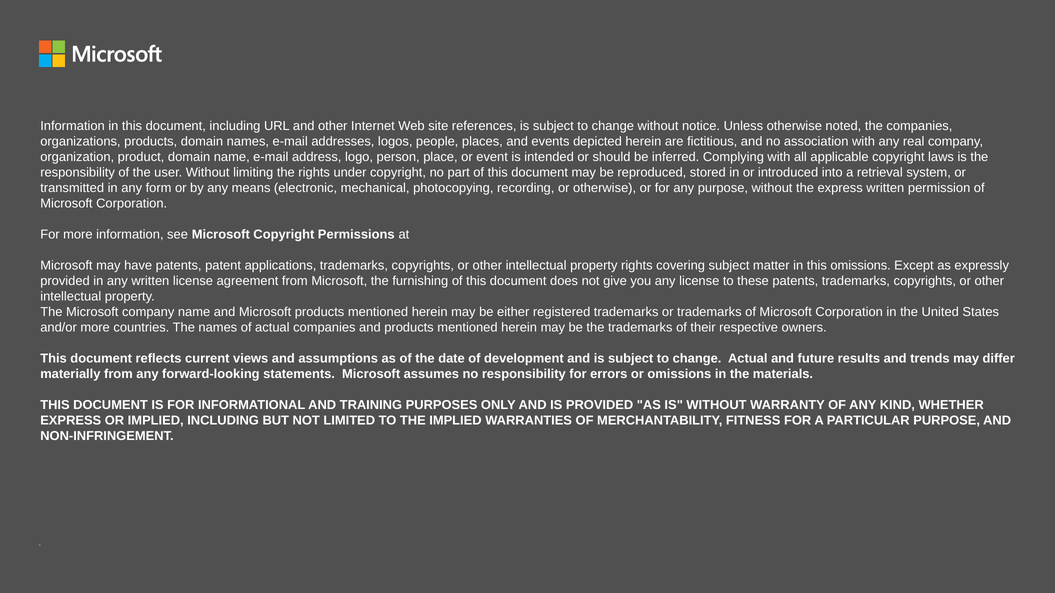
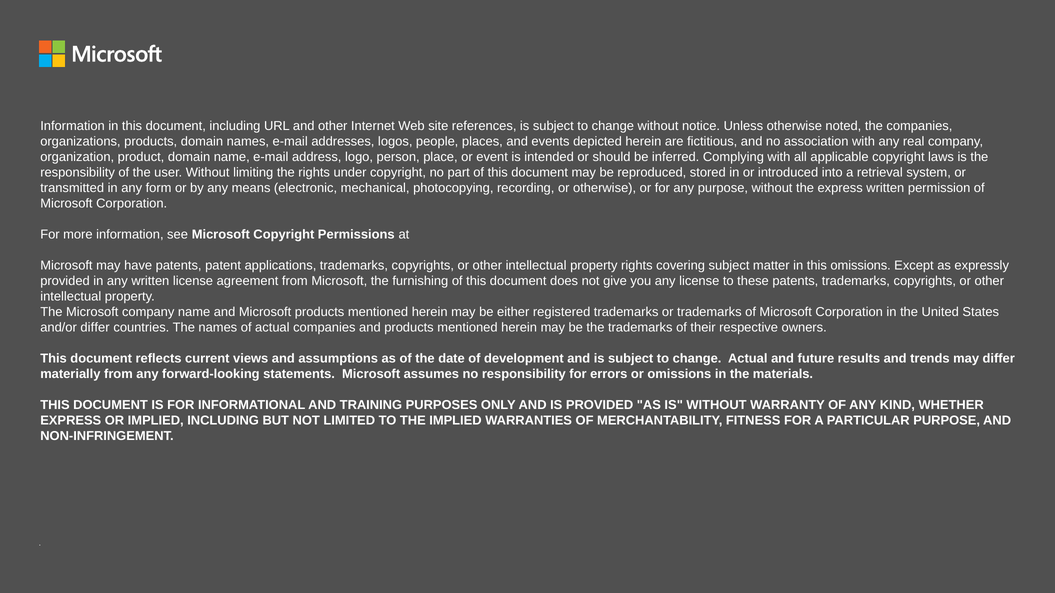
and/or more: more -> differ
